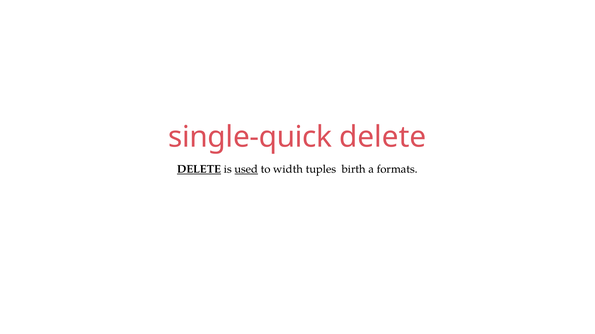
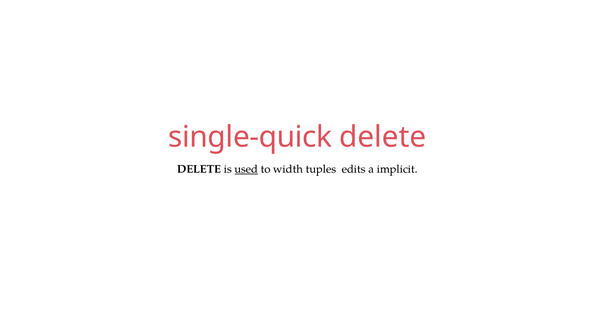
DELETE at (199, 170) underline: present -> none
birth: birth -> edits
formats: formats -> implicit
